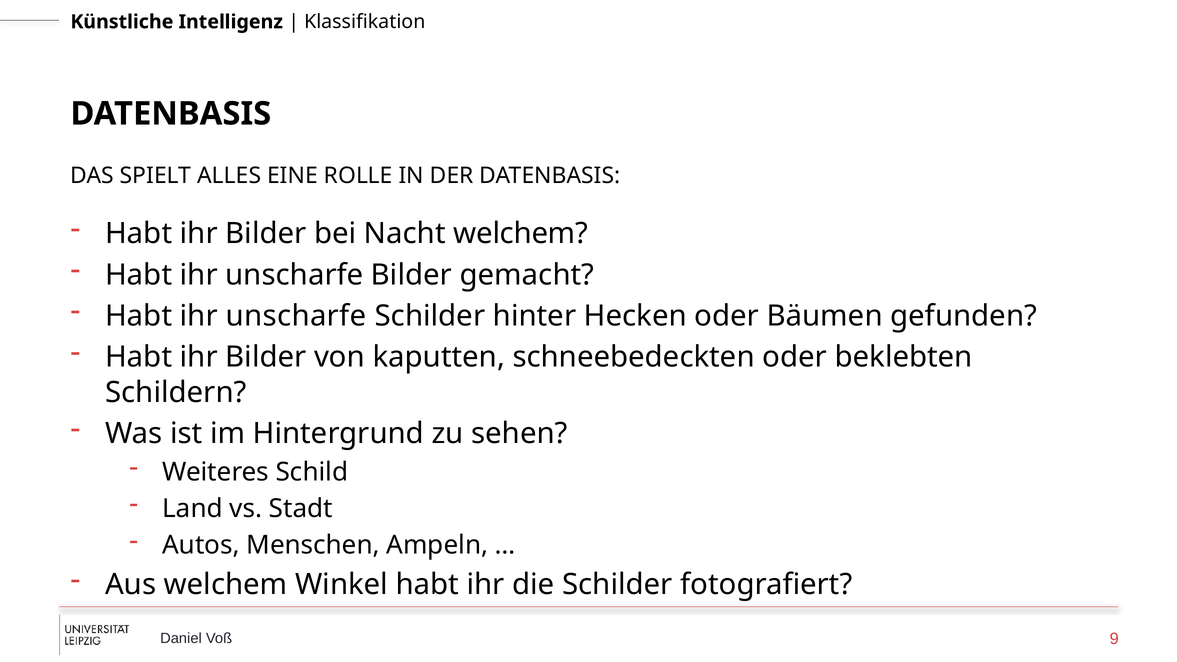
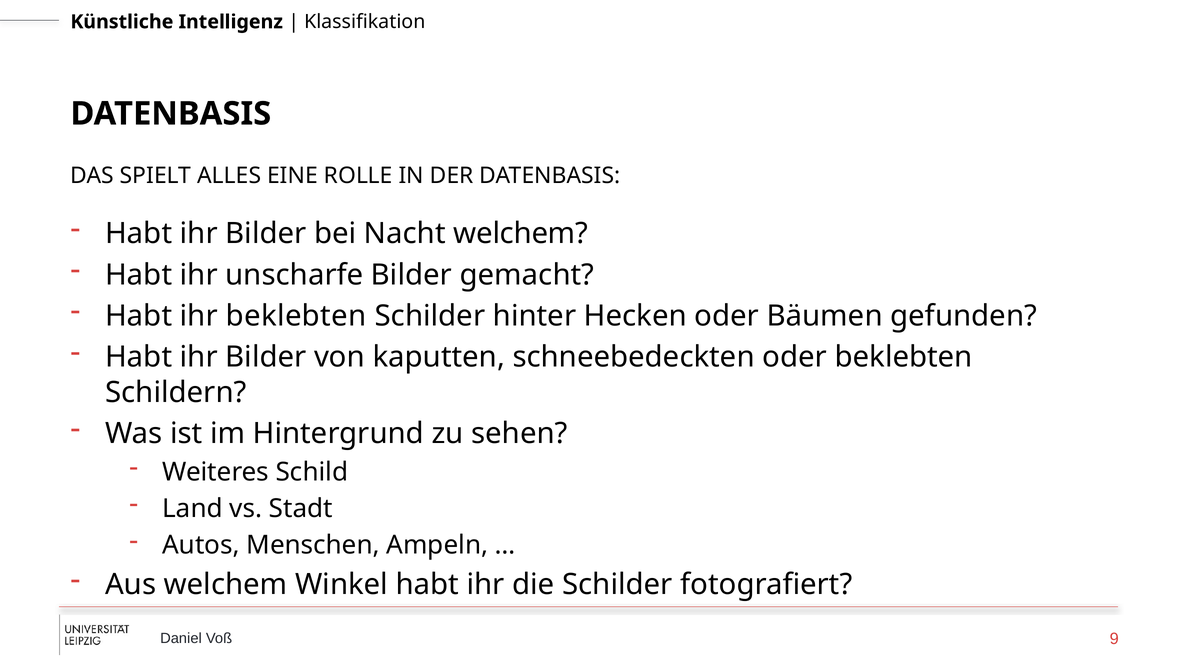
unscharfe at (296, 316): unscharfe -> beklebten
